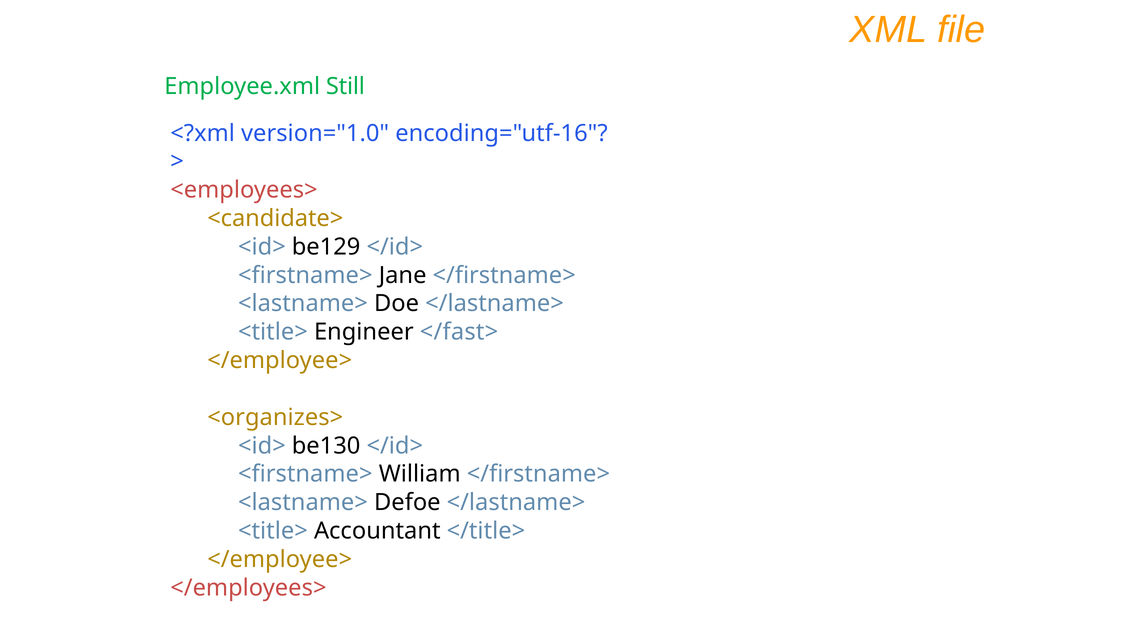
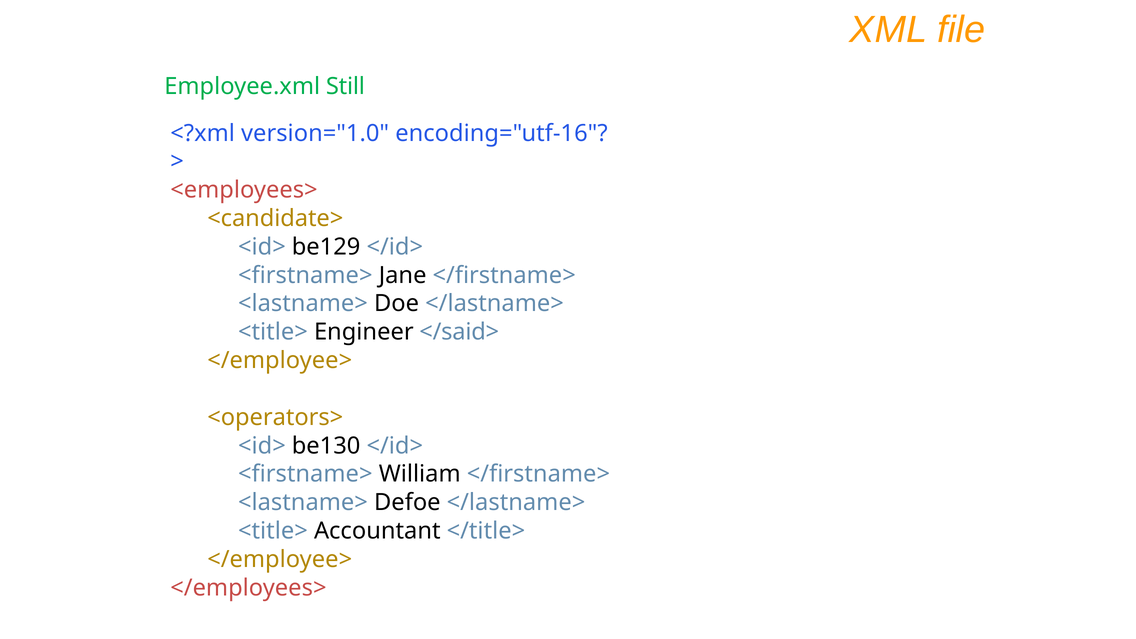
</fast>: </fast> -> </said>
<organizes>: <organizes> -> <operators>
